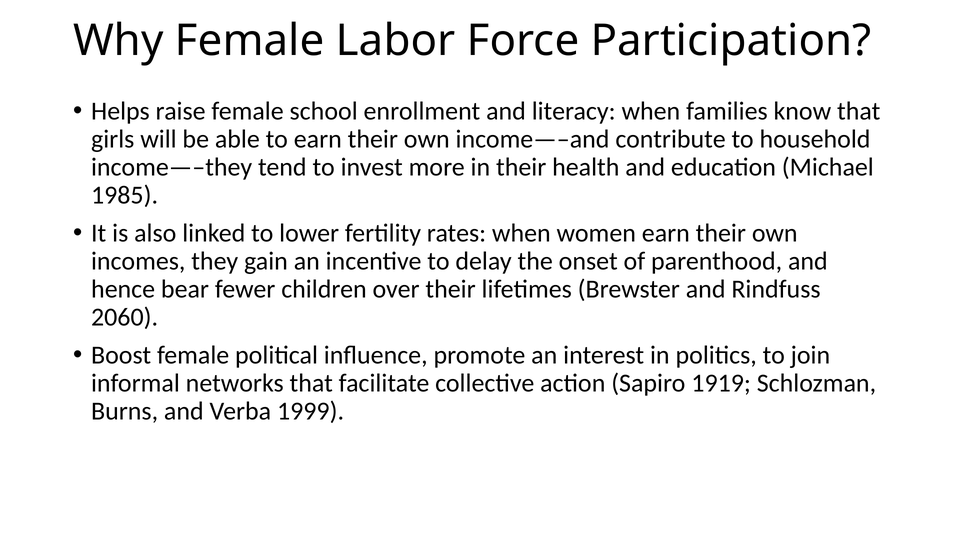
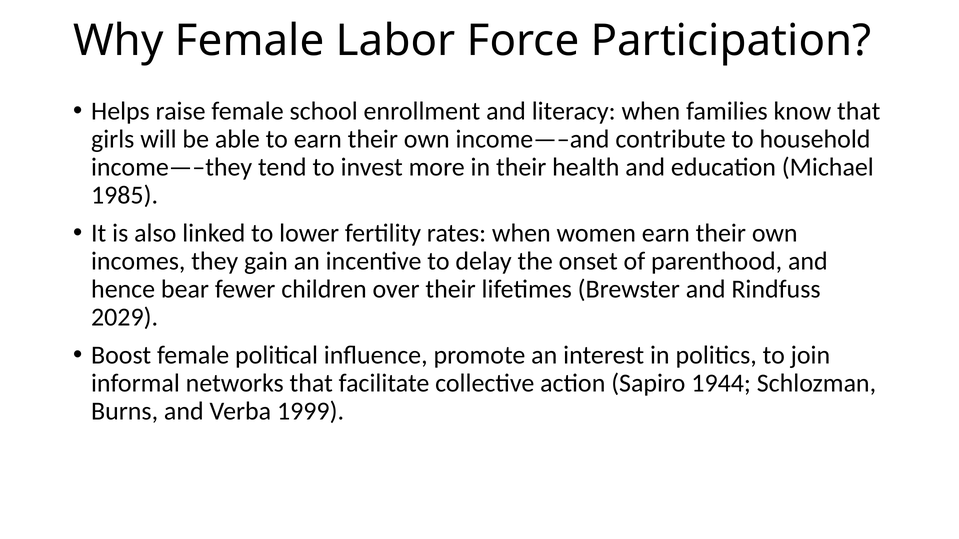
2060: 2060 -> 2029
1919: 1919 -> 1944
